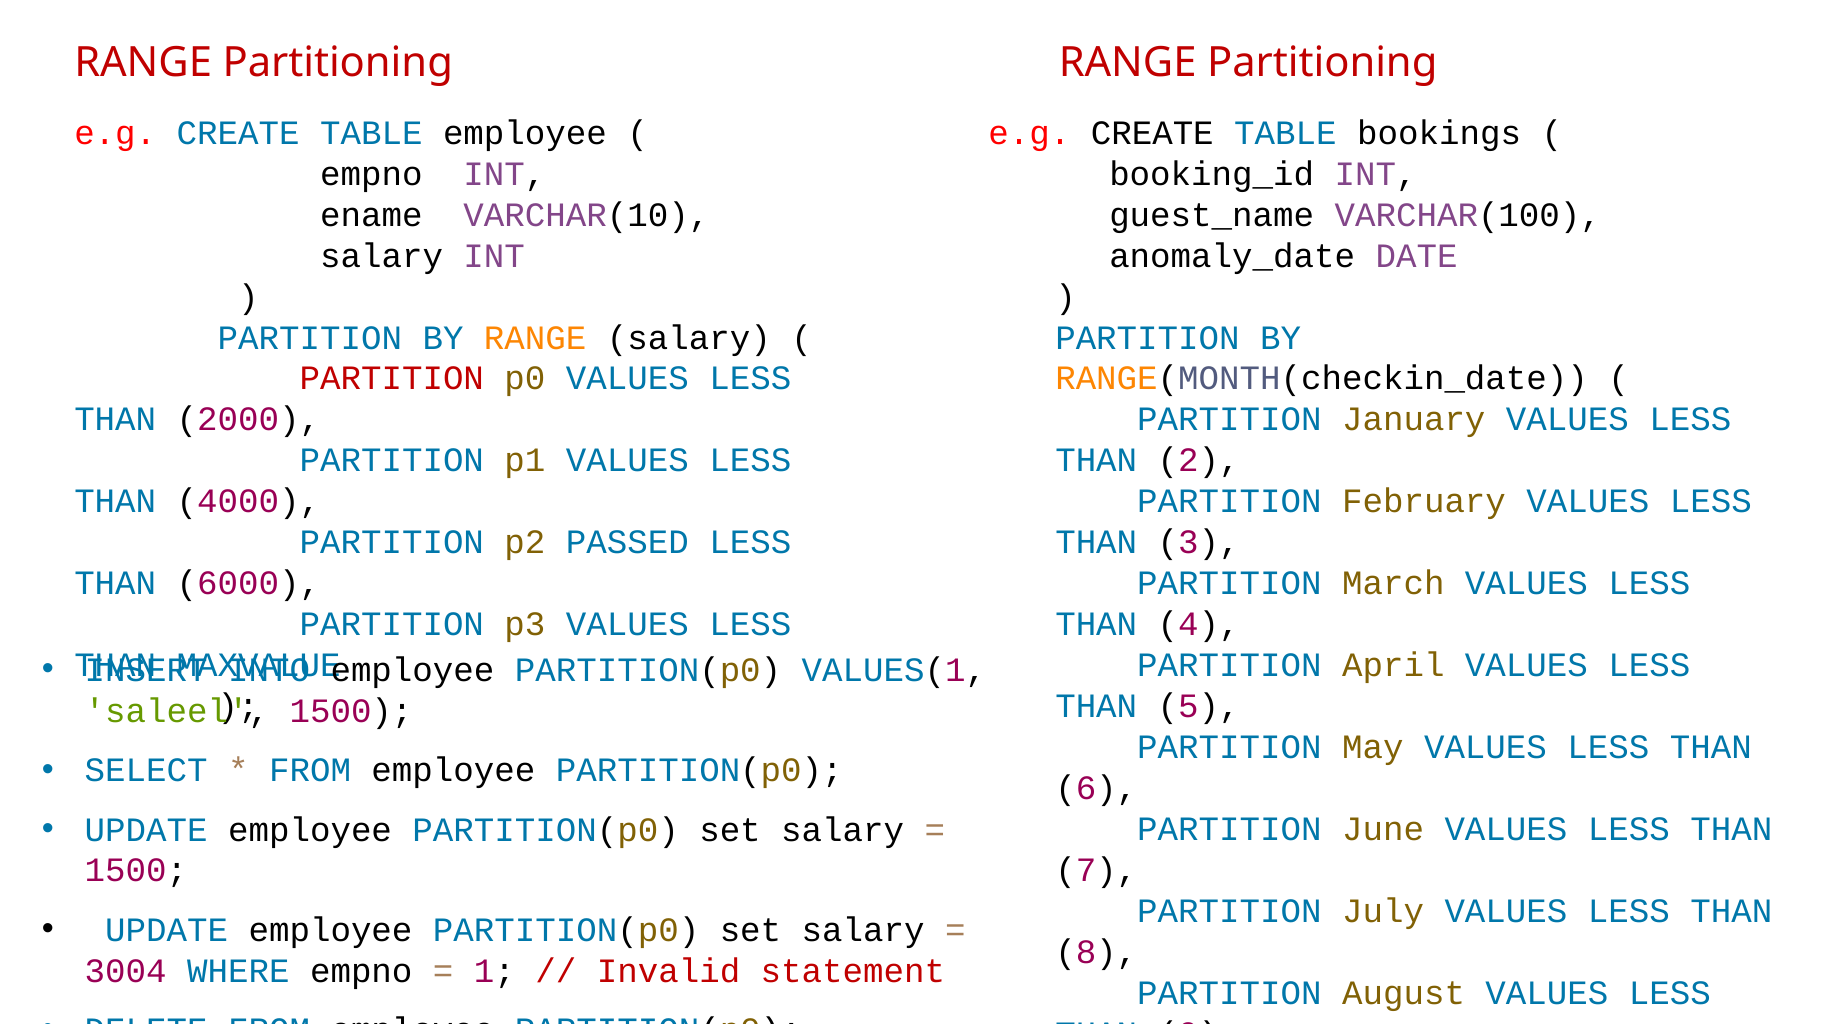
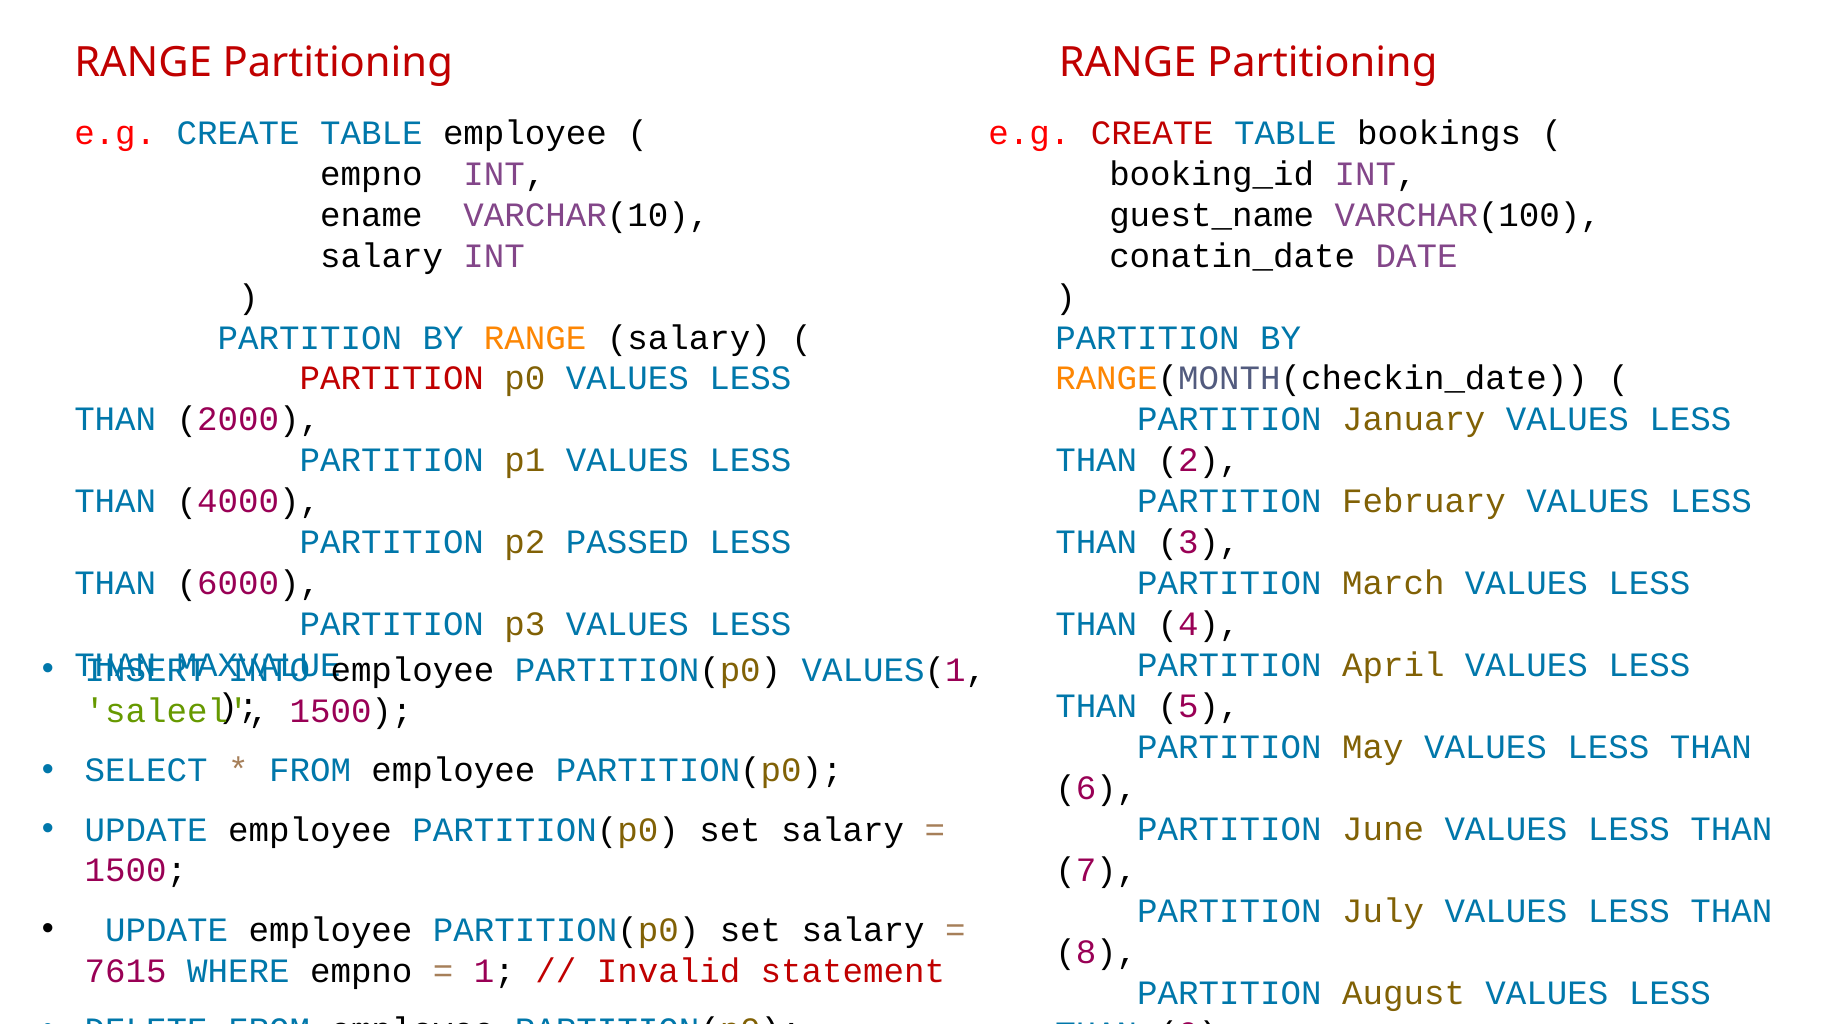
CREATE at (1152, 133) colour: black -> red
anomaly_date: anomaly_date -> conatin_date
3004: 3004 -> 7615
